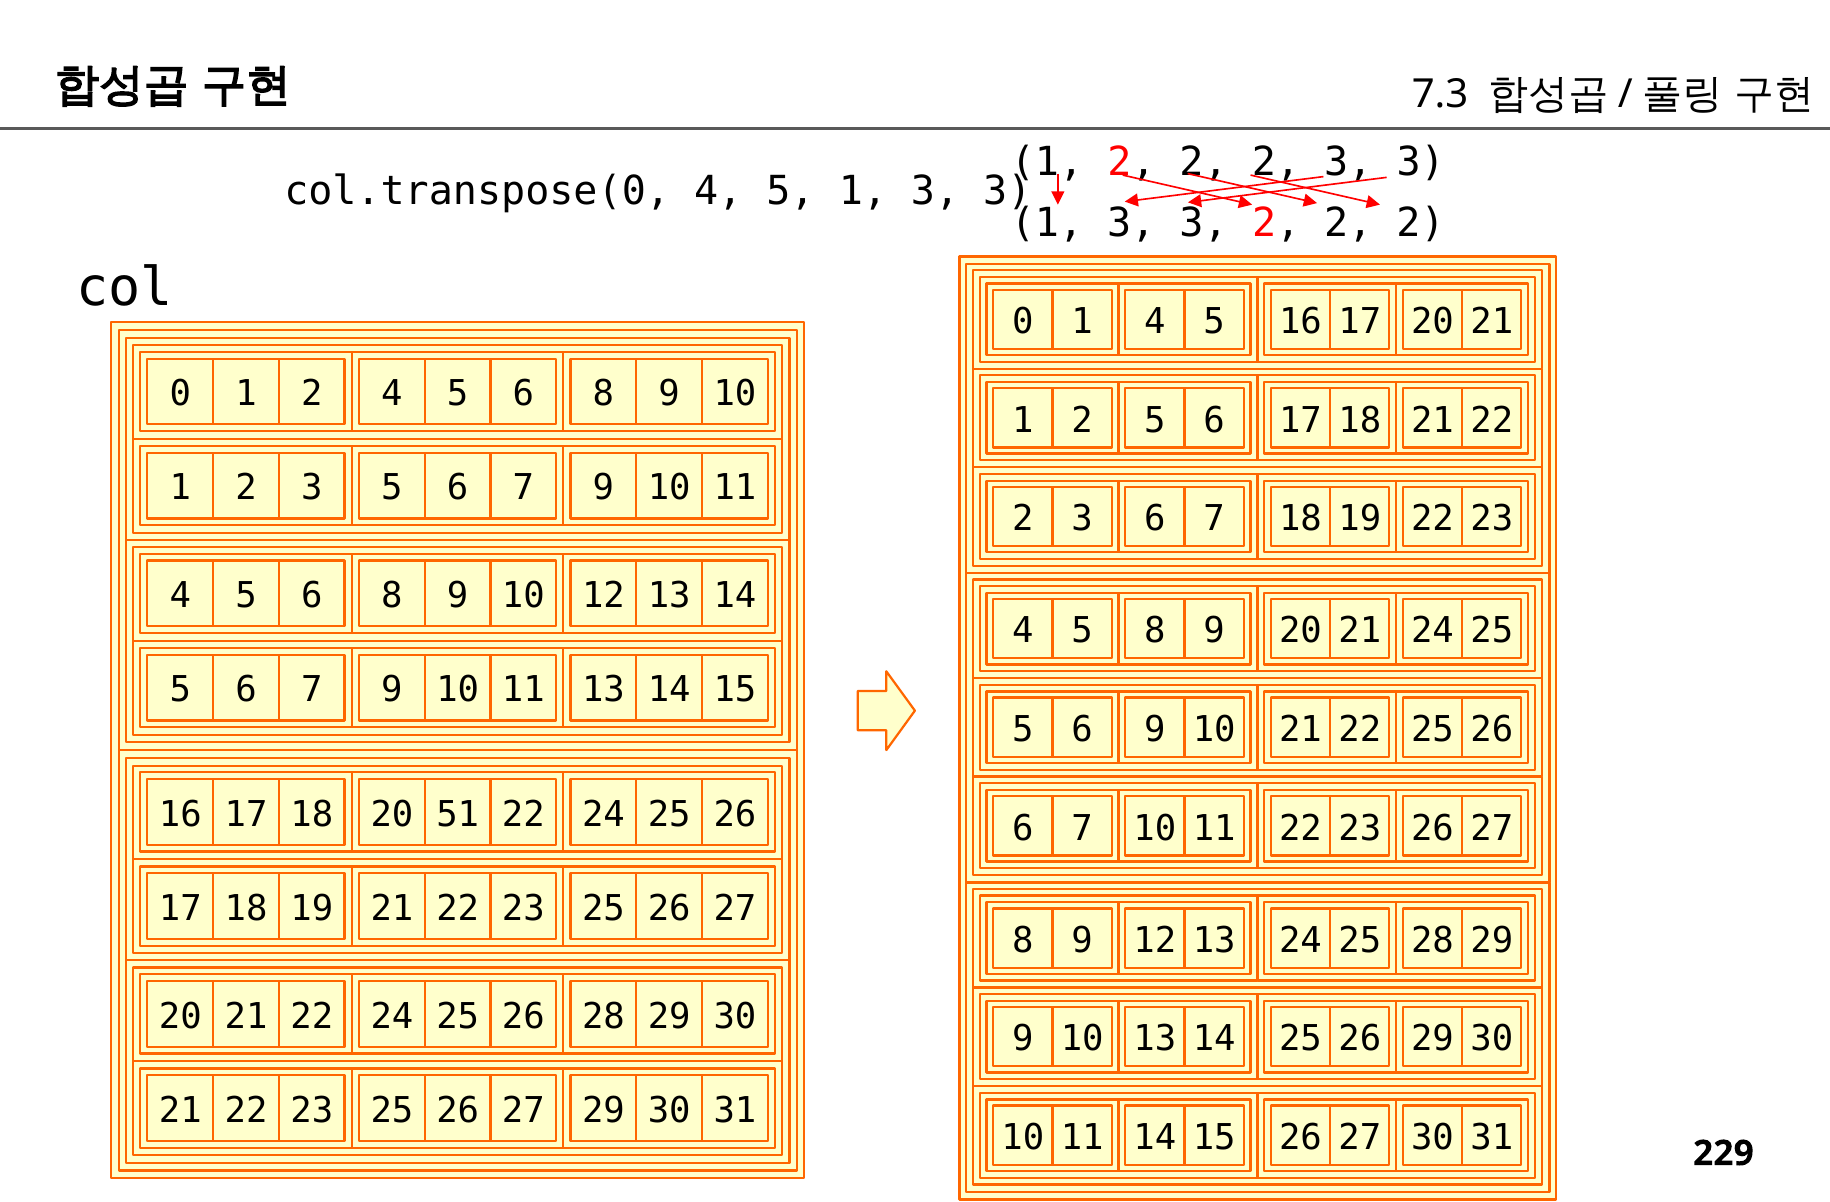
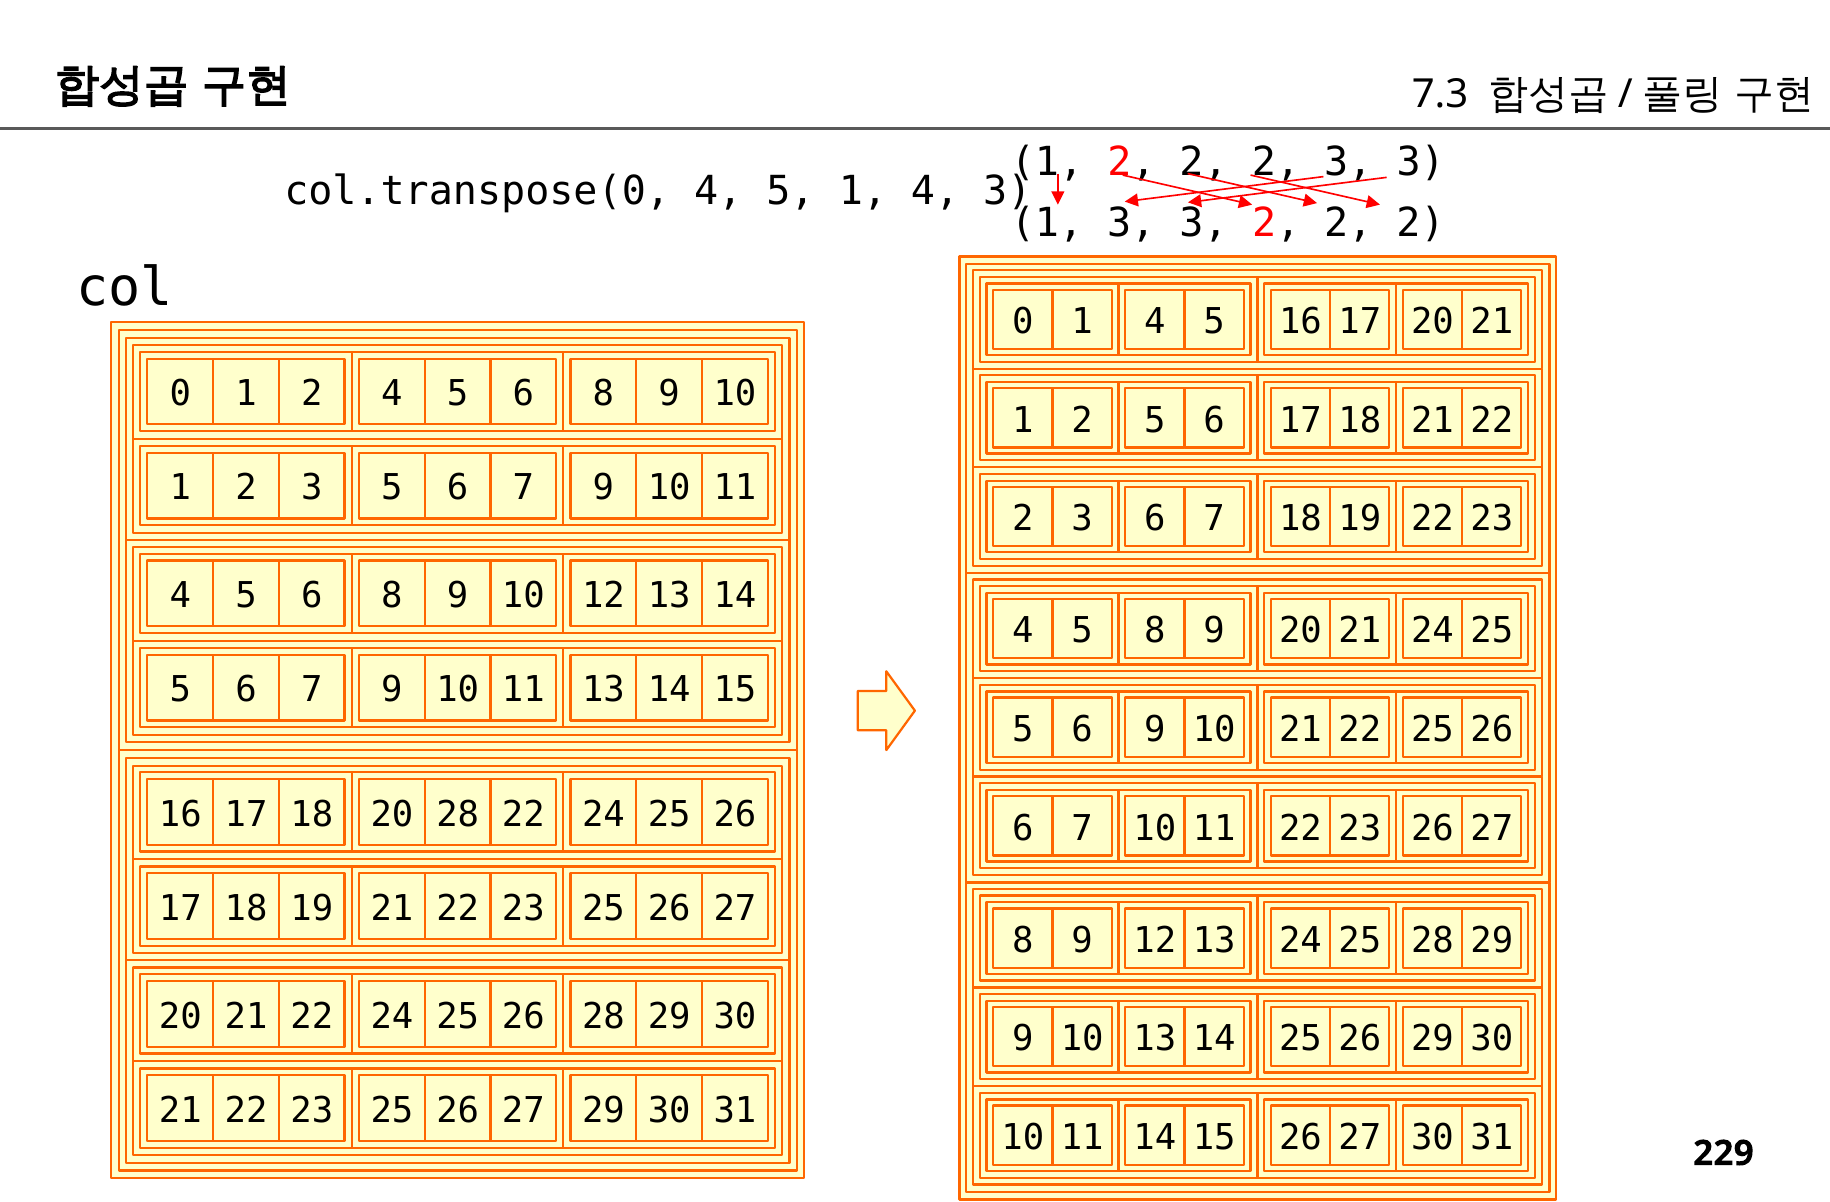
5 1 3: 3 -> 4
20 51: 51 -> 28
